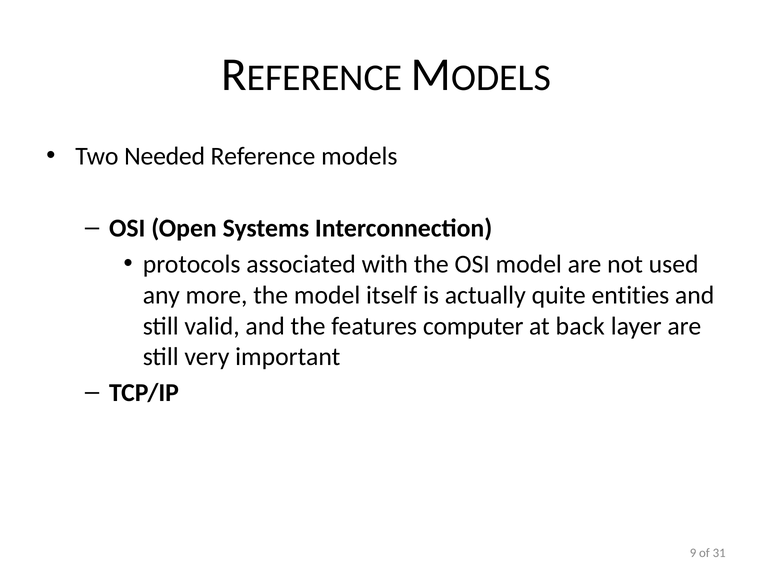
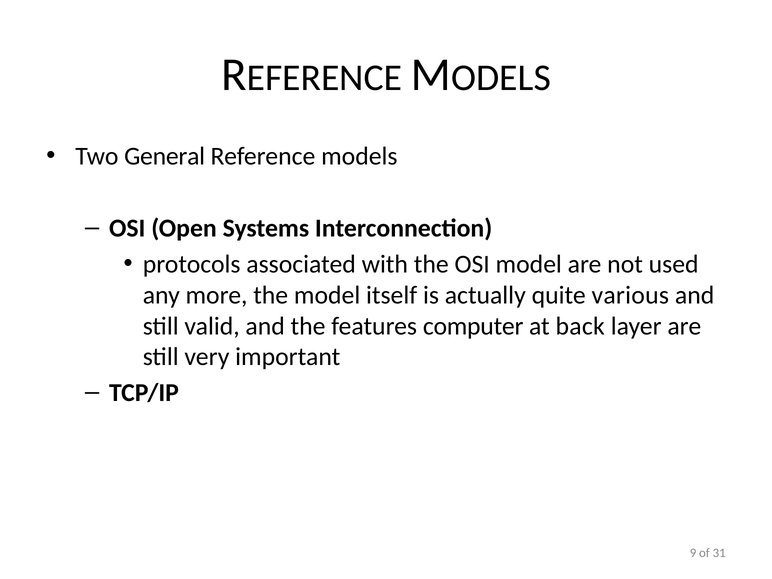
Needed: Needed -> General
entities: entities -> various
